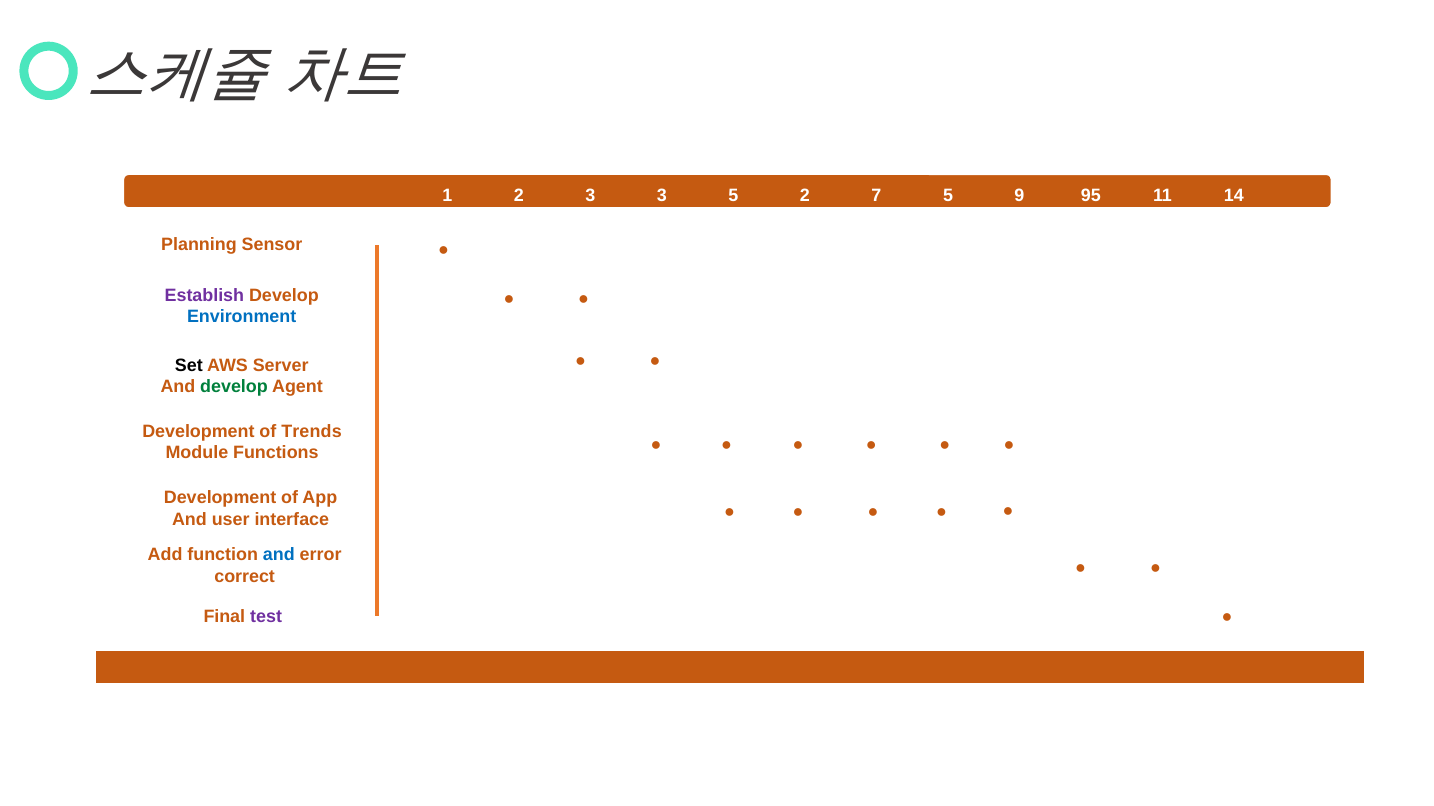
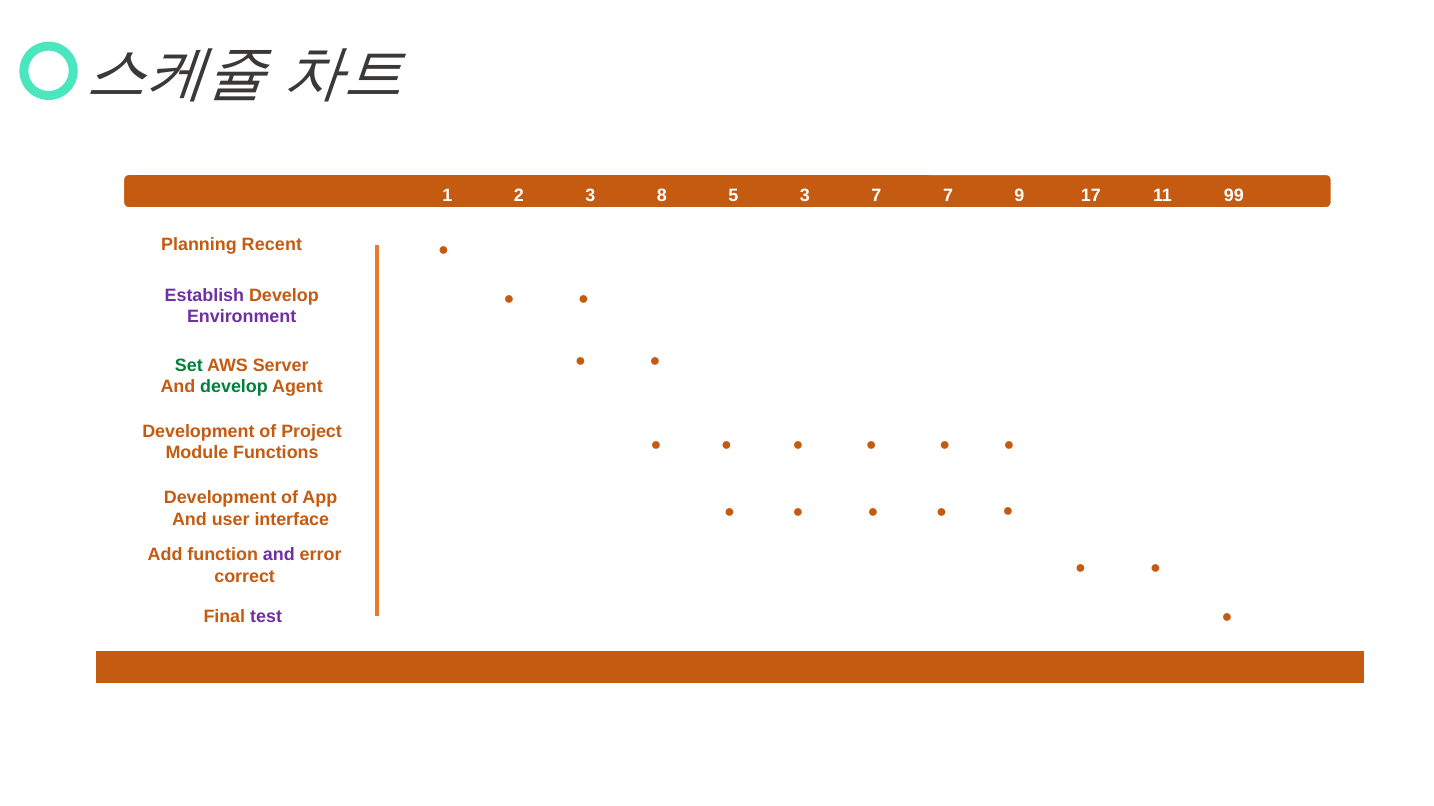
3 3: 3 -> 8
5 2: 2 -> 3
7 5: 5 -> 7
95: 95 -> 17
14: 14 -> 99
Sensor: Sensor -> Recent
Environment colour: blue -> purple
Set colour: black -> green
Trends: Trends -> Project
and at (279, 555) colour: blue -> purple
